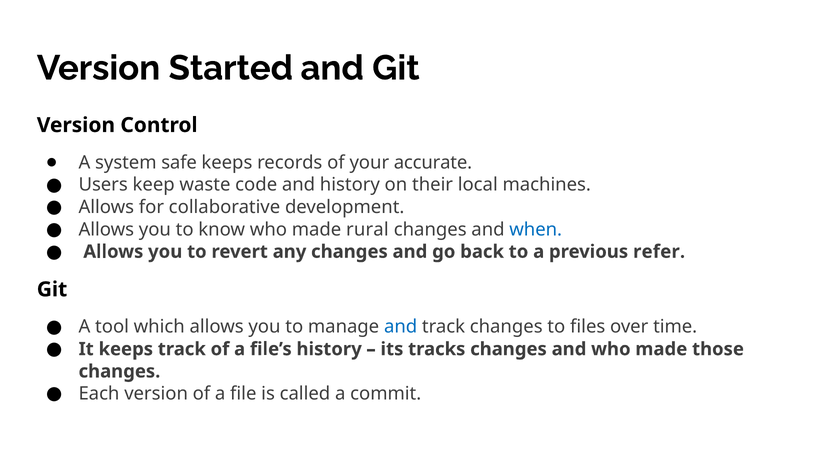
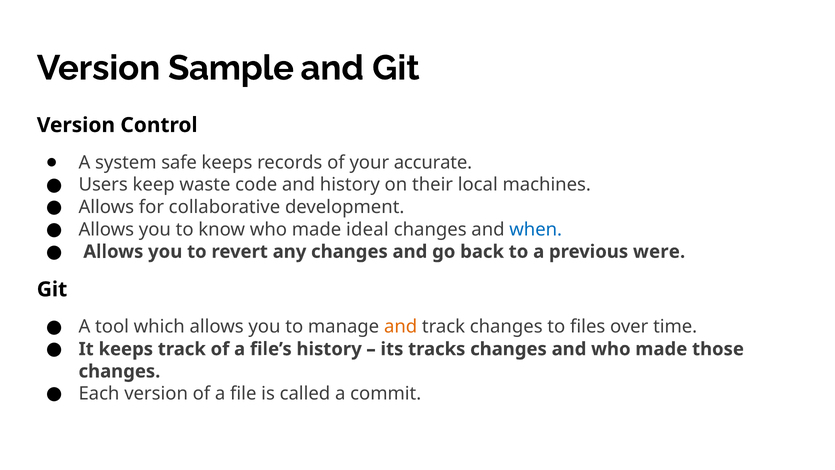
Started: Started -> Sample
rural: rural -> ideal
refer: refer -> were
and at (401, 327) colour: blue -> orange
